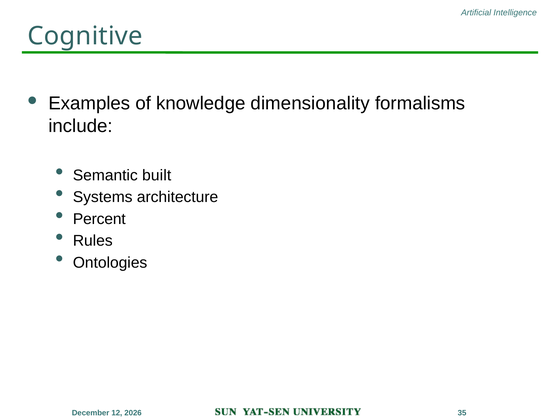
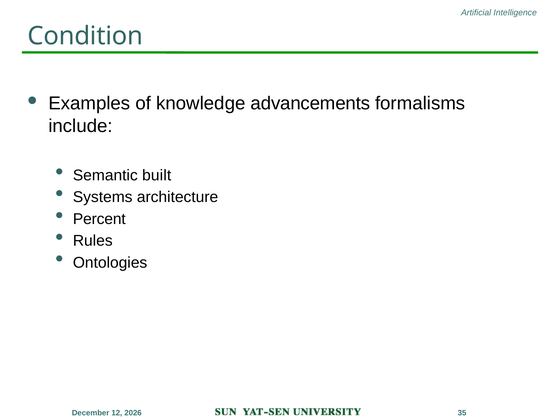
Cognitive: Cognitive -> Condition
dimensionality: dimensionality -> advancements
